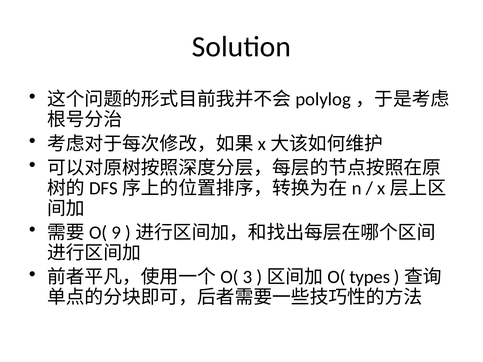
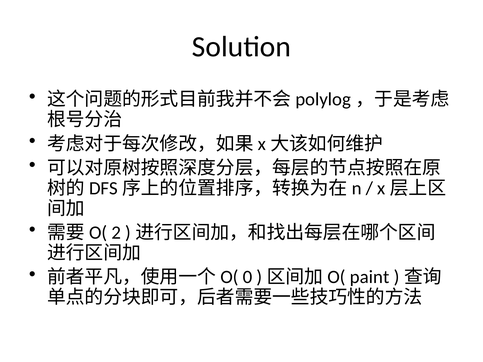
9: 9 -> 2
3: 3 -> 0
types: types -> paint
